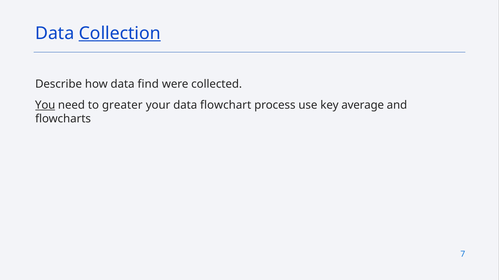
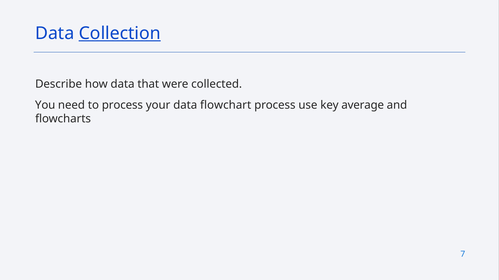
find: find -> that
You underline: present -> none
to greater: greater -> process
